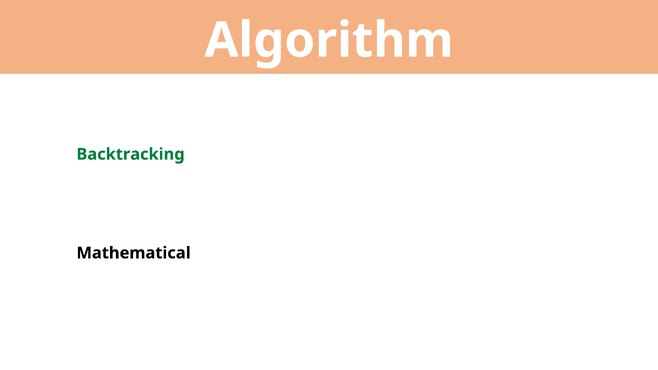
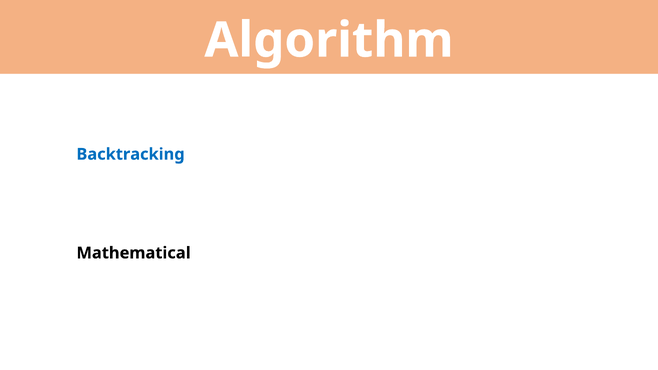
Backtracking colour: green -> blue
